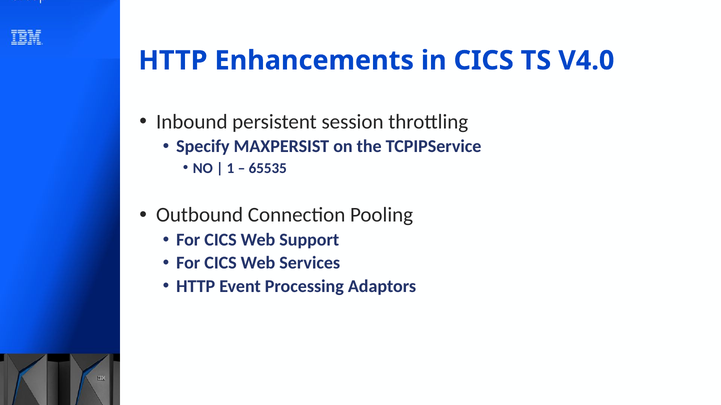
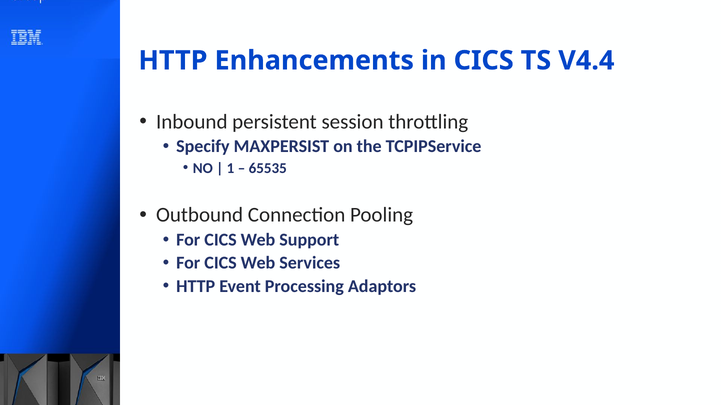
V4.0: V4.0 -> V4.4
